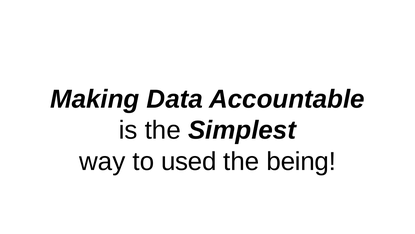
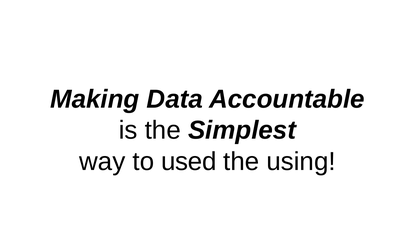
being: being -> using
